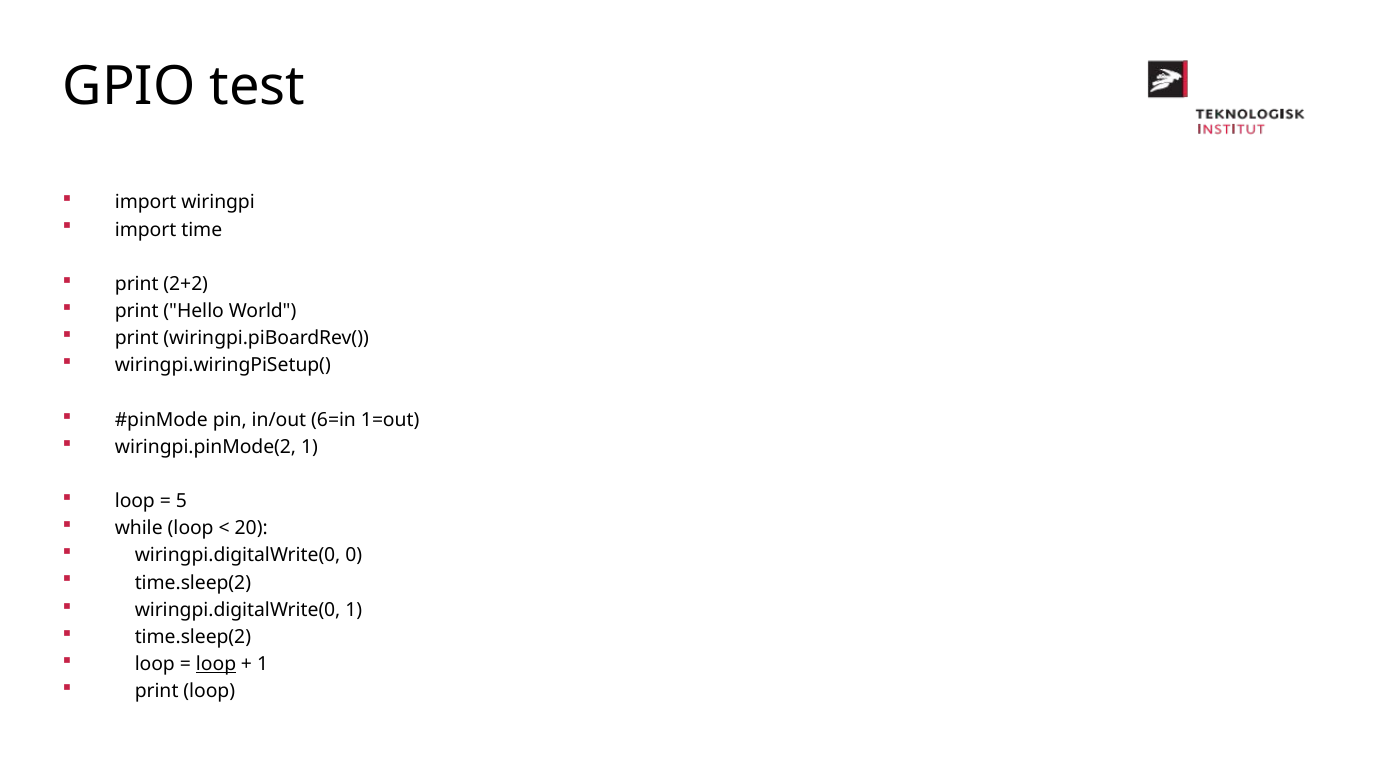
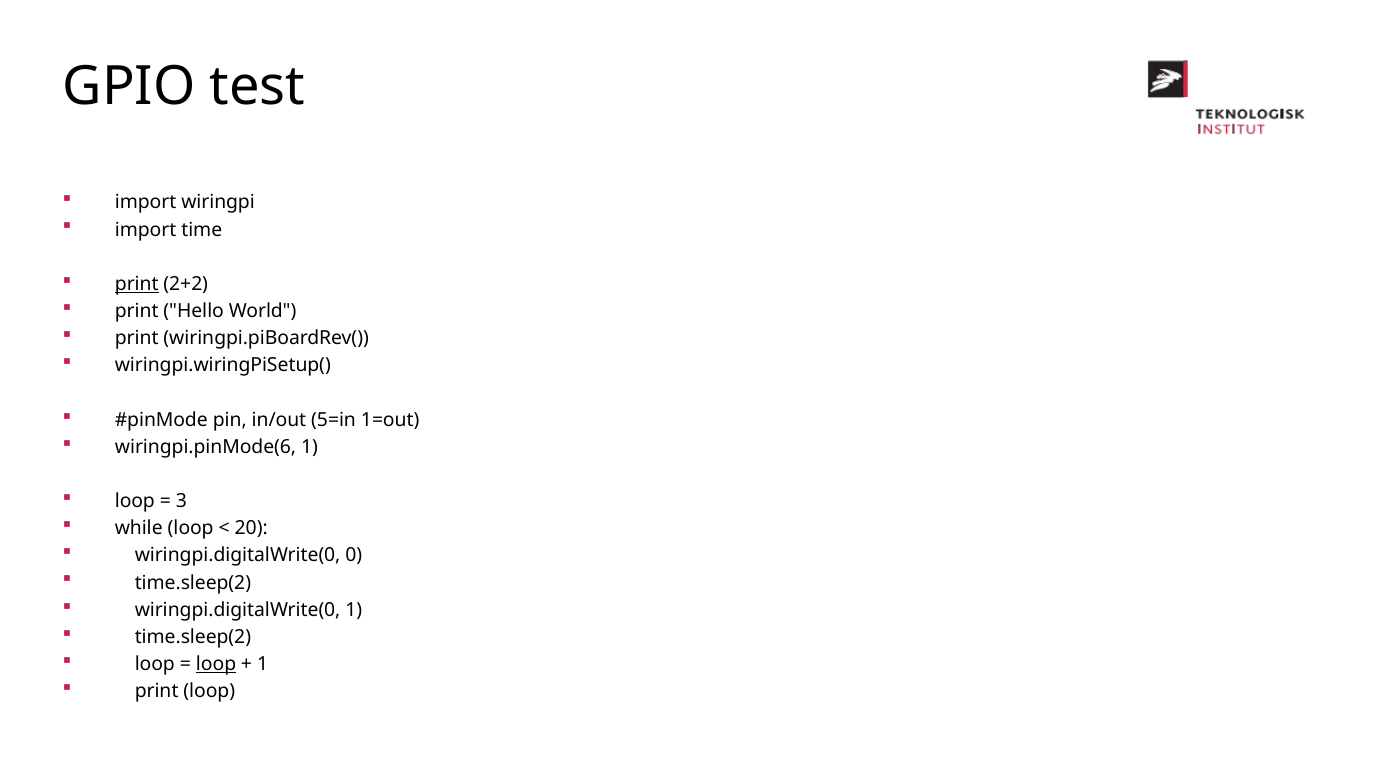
print at (137, 284) underline: none -> present
6=in: 6=in -> 5=in
wiringpi.pinMode(2: wiringpi.pinMode(2 -> wiringpi.pinMode(6
5: 5 -> 3
